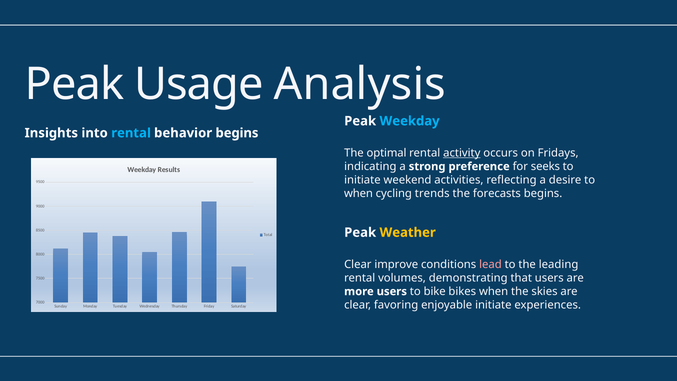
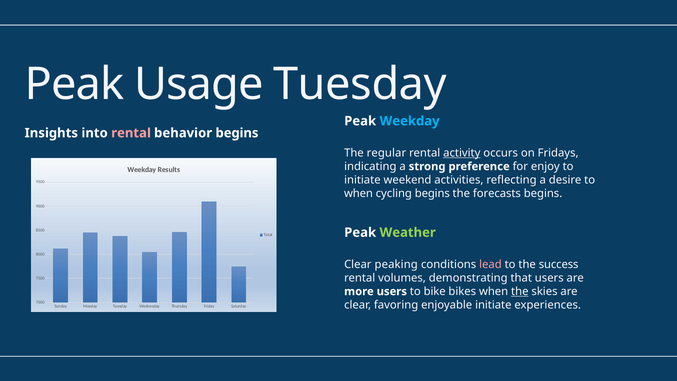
Usage Analysis: Analysis -> Tuesday
rental at (131, 133) colour: light blue -> pink
optimal: optimal -> regular
seeks: seeks -> enjoy
cycling trends: trends -> begins
Weather colour: yellow -> light green
improve: improve -> peaking
leading: leading -> success
the at (520, 291) underline: none -> present
